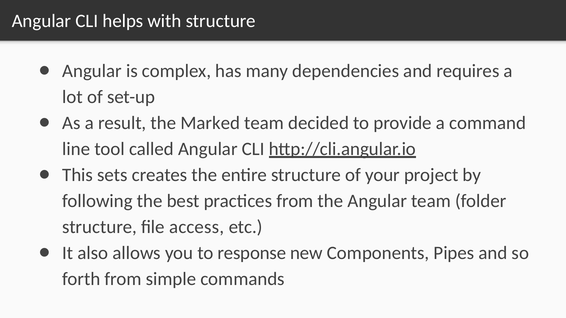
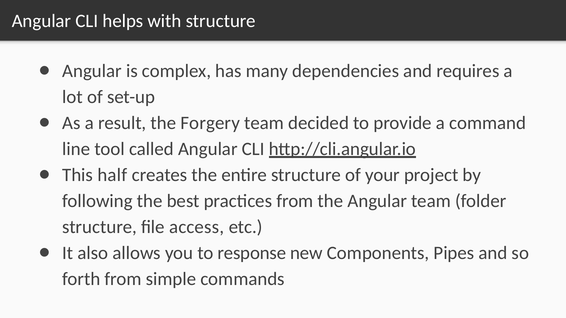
Marked: Marked -> Forgery
sets: sets -> half
